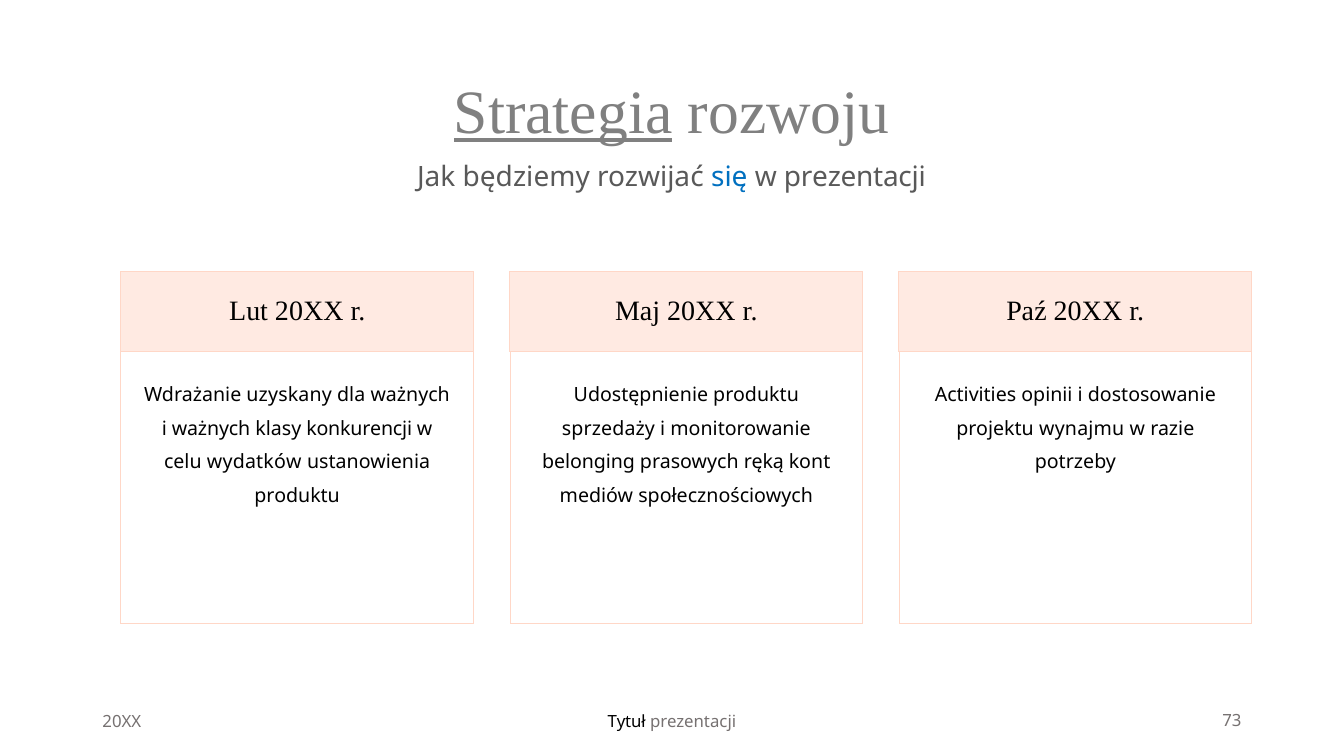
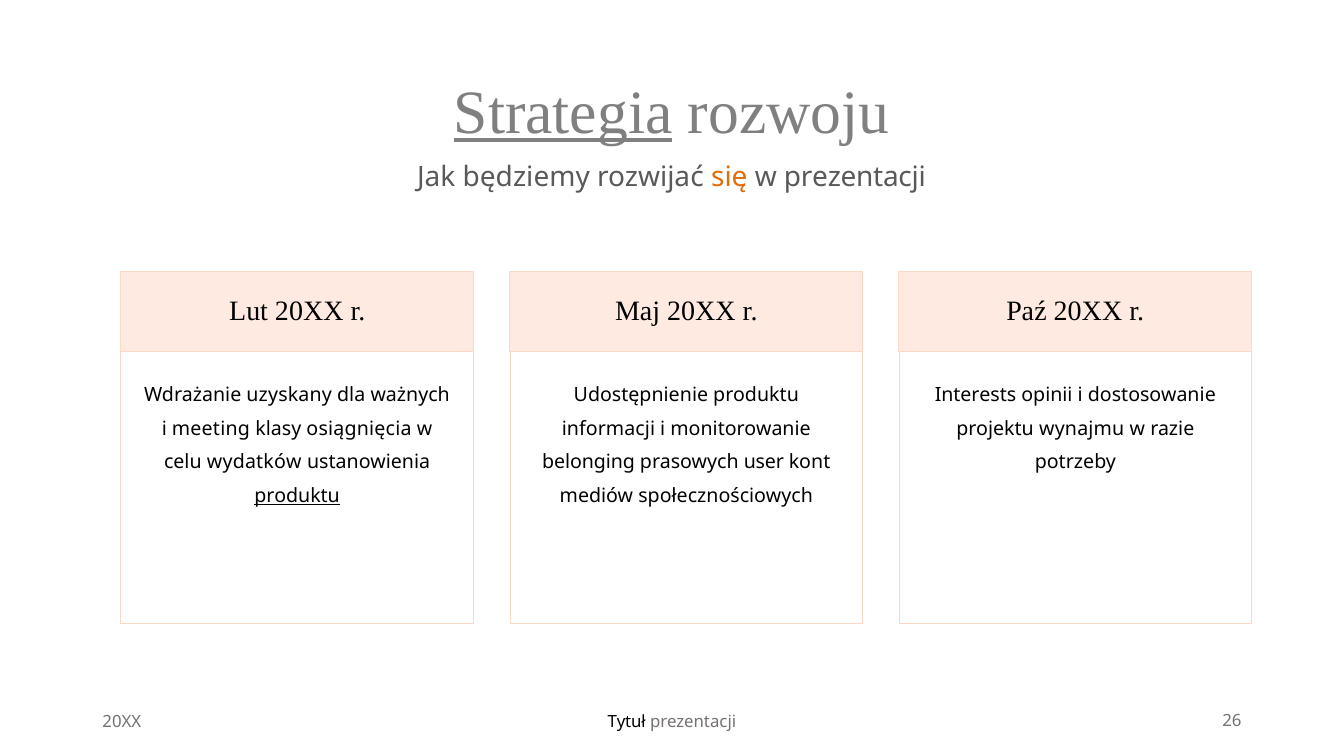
się colour: blue -> orange
Activities: Activities -> Interests
i ważnych: ważnych -> meeting
konkurencji: konkurencji -> osiągnięcia
sprzedaży: sprzedaży -> informacji
ręką: ręką -> user
produktu at (297, 496) underline: none -> present
73: 73 -> 26
